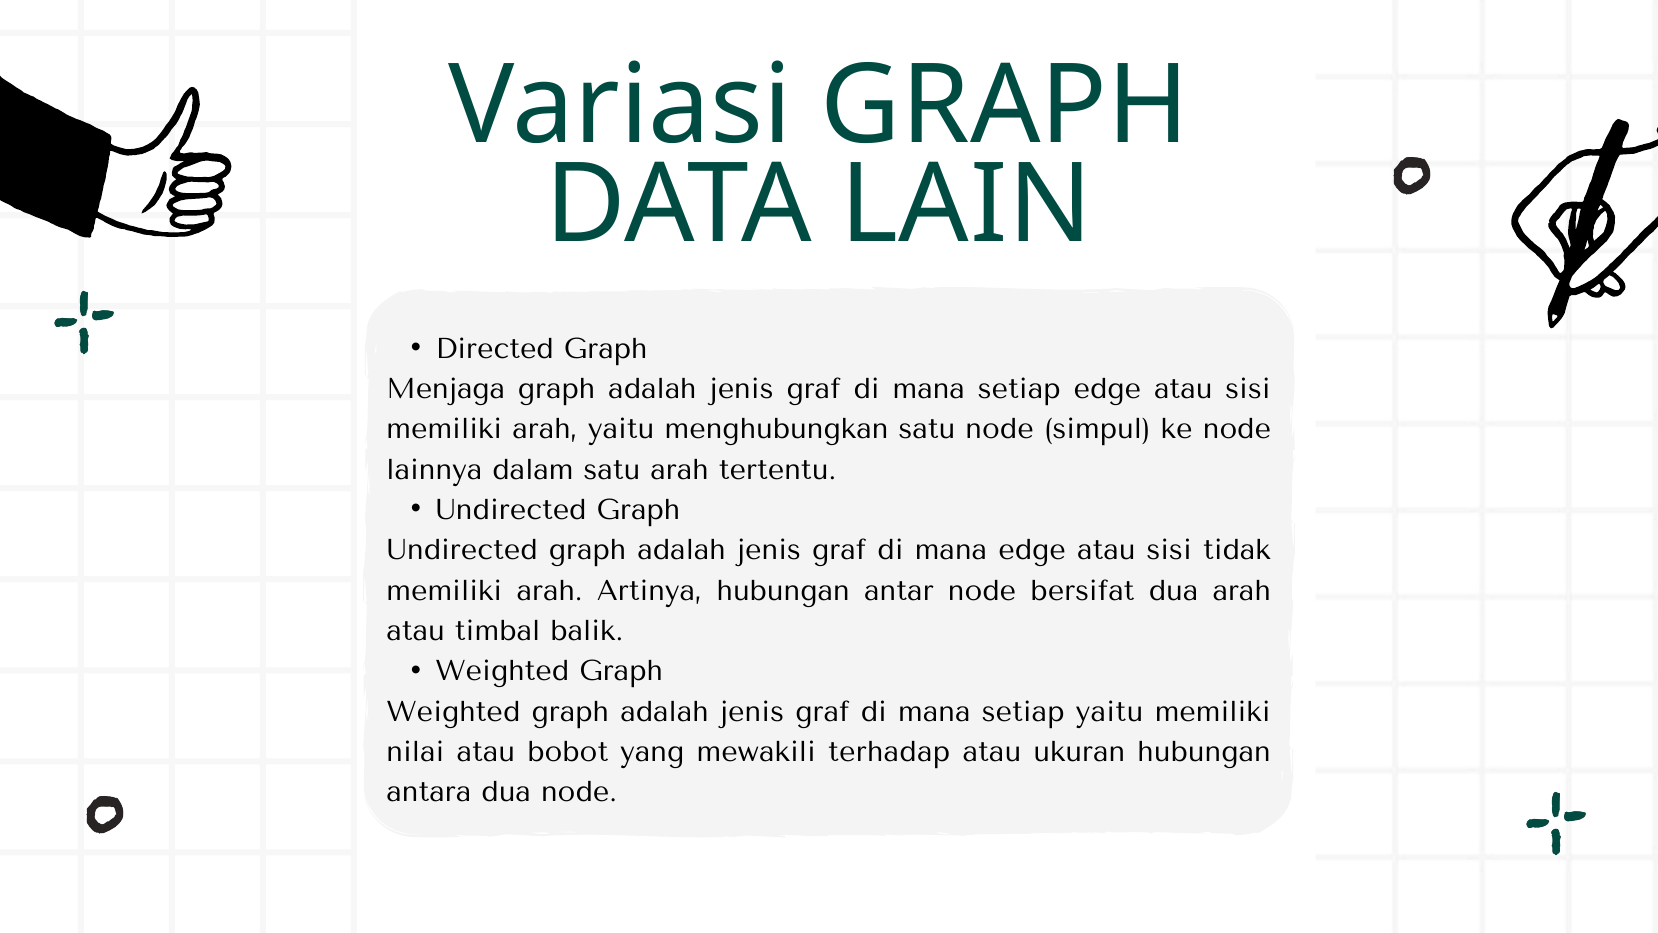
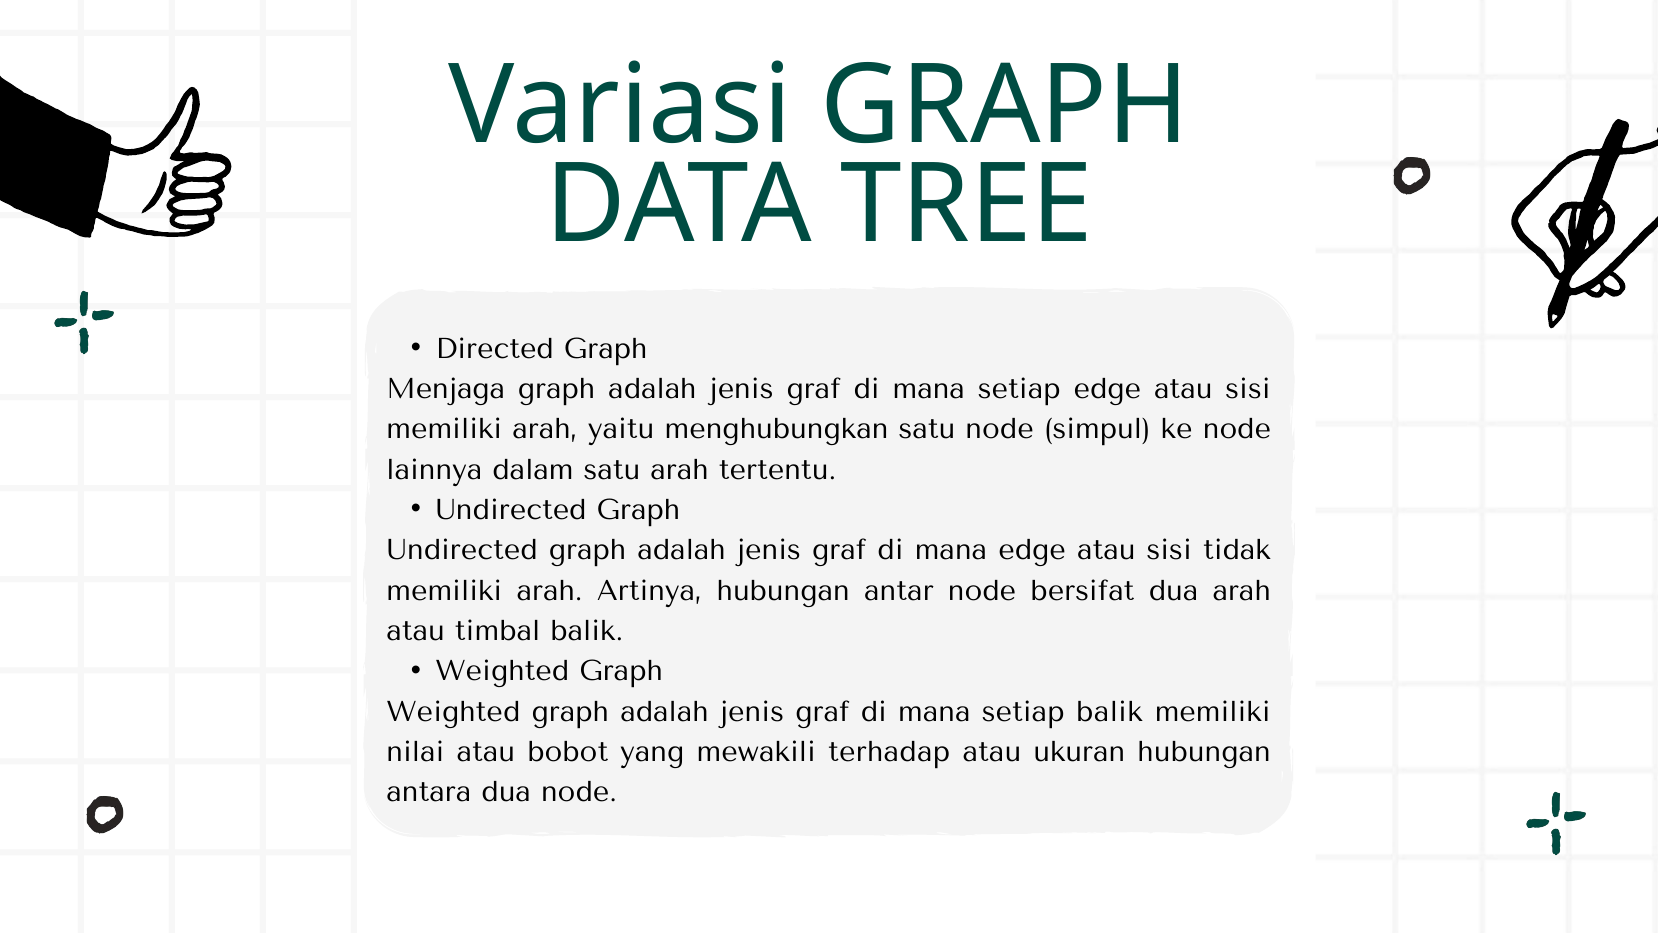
LAIN: LAIN -> TREE
setiap yaitu: yaitu -> balik
